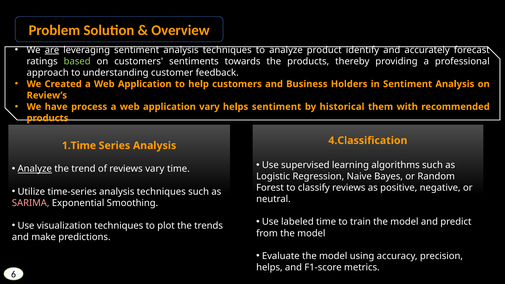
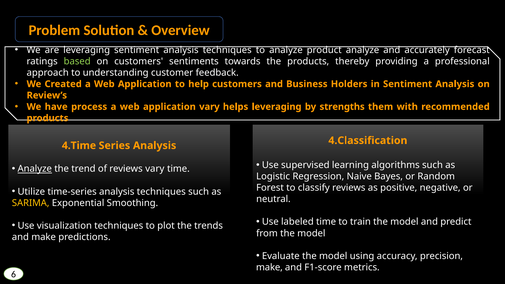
are underline: present -> none
product identify: identify -> analyze
helps sentiment: sentiment -> leveraging
historical: historical -> strengths
1.Time: 1.Time -> 4.Time
SARIMA colour: pink -> yellow
helps at (269, 267): helps -> make
